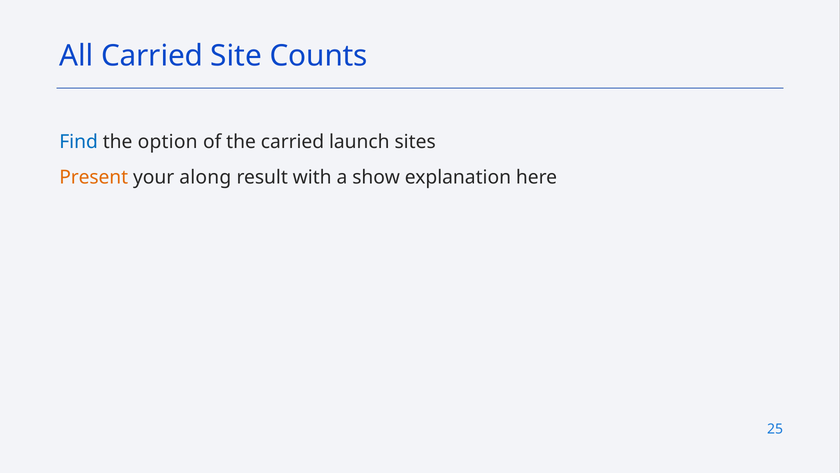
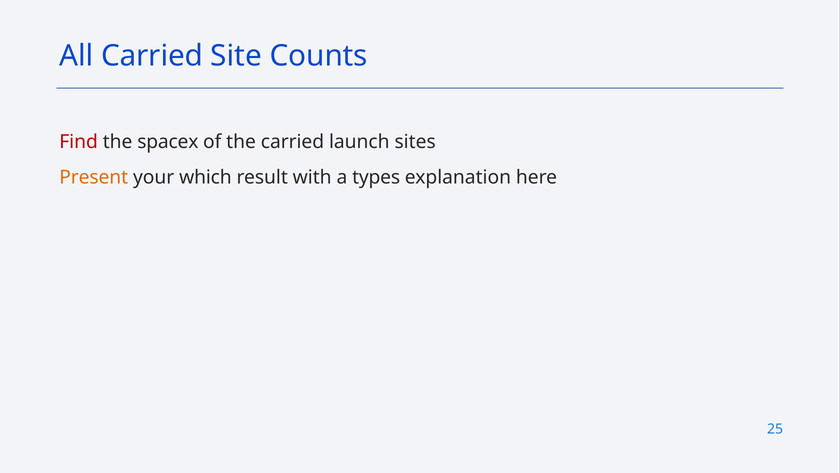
Find colour: blue -> red
option: option -> spacex
along: along -> which
show: show -> types
